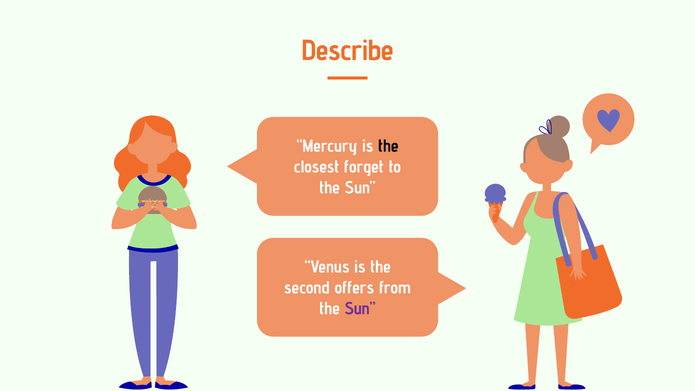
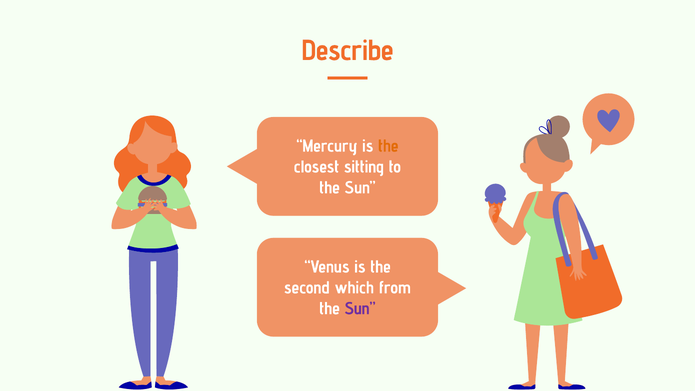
the at (388, 146) colour: black -> orange
forget: forget -> sitting
offers: offers -> which
